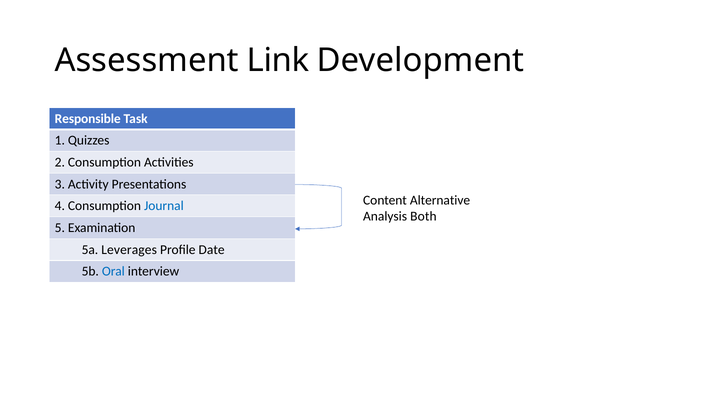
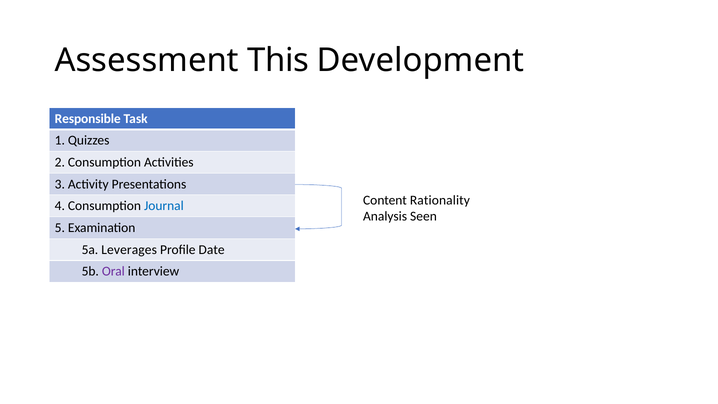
Link: Link -> This
Alternative: Alternative -> Rationality
Both: Both -> Seen
Oral colour: blue -> purple
